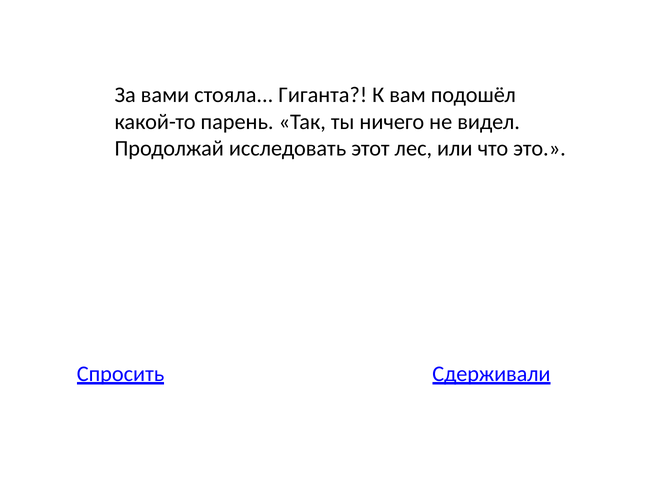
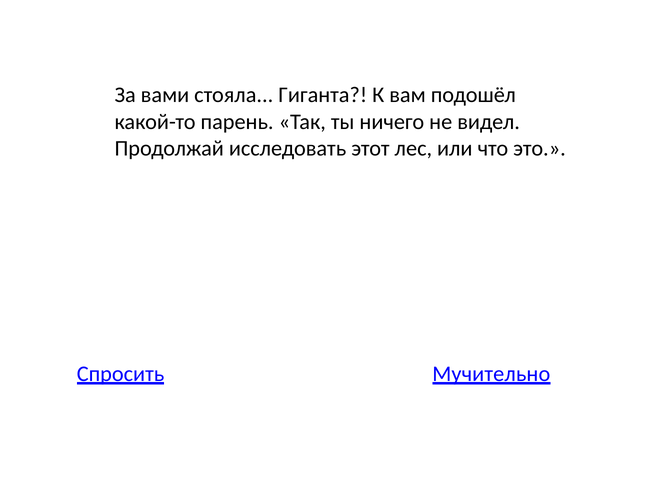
Сдерживали: Сдерживали -> Мучительно
